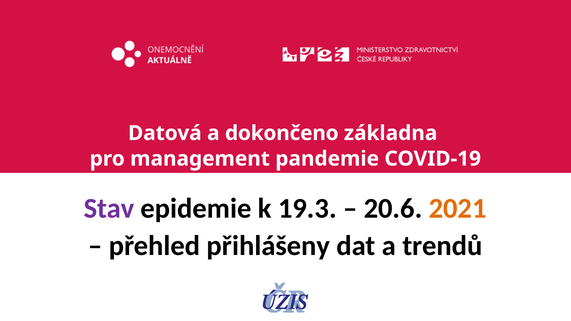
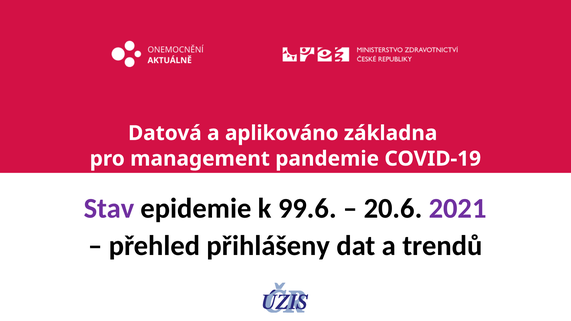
dokončeno: dokončeno -> aplikováno
19.3: 19.3 -> 99.6
2021 colour: orange -> purple
